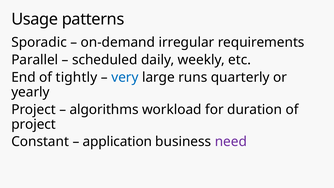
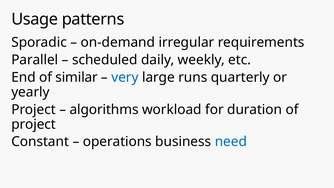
tightly: tightly -> similar
application: application -> operations
need colour: purple -> blue
